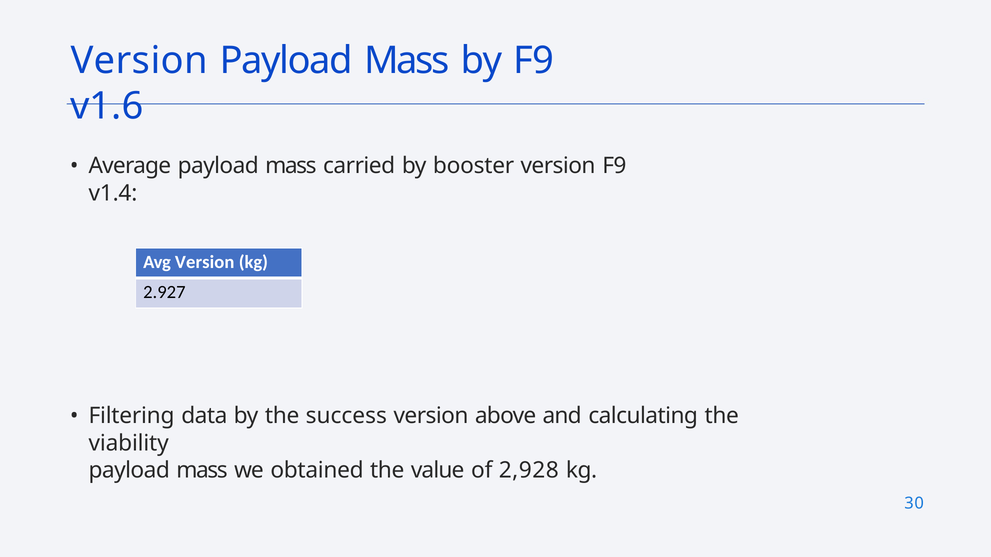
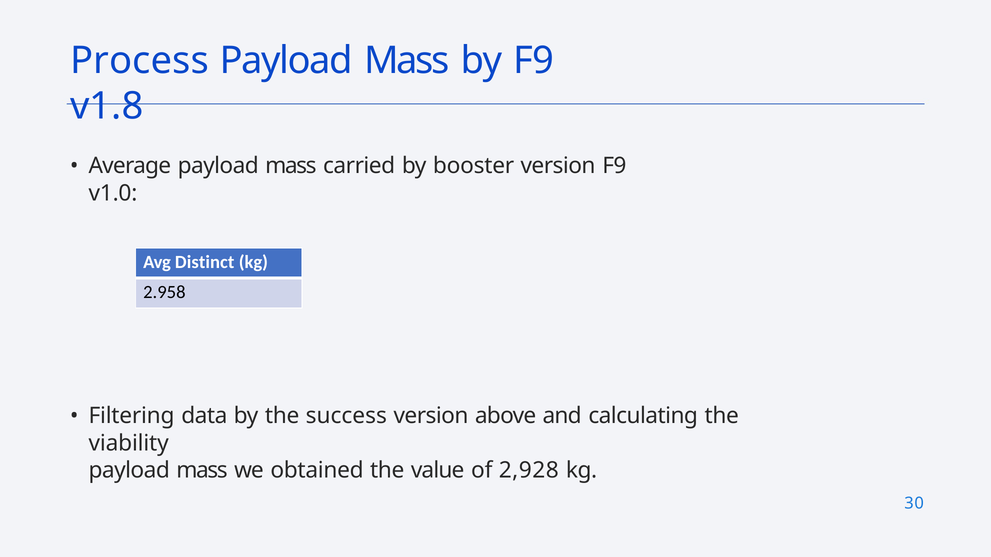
Version at (139, 61): Version -> Process
v1.6: v1.6 -> v1.8
v1.4: v1.4 -> v1.0
Avg Version: Version -> Distinct
2.927: 2.927 -> 2.958
